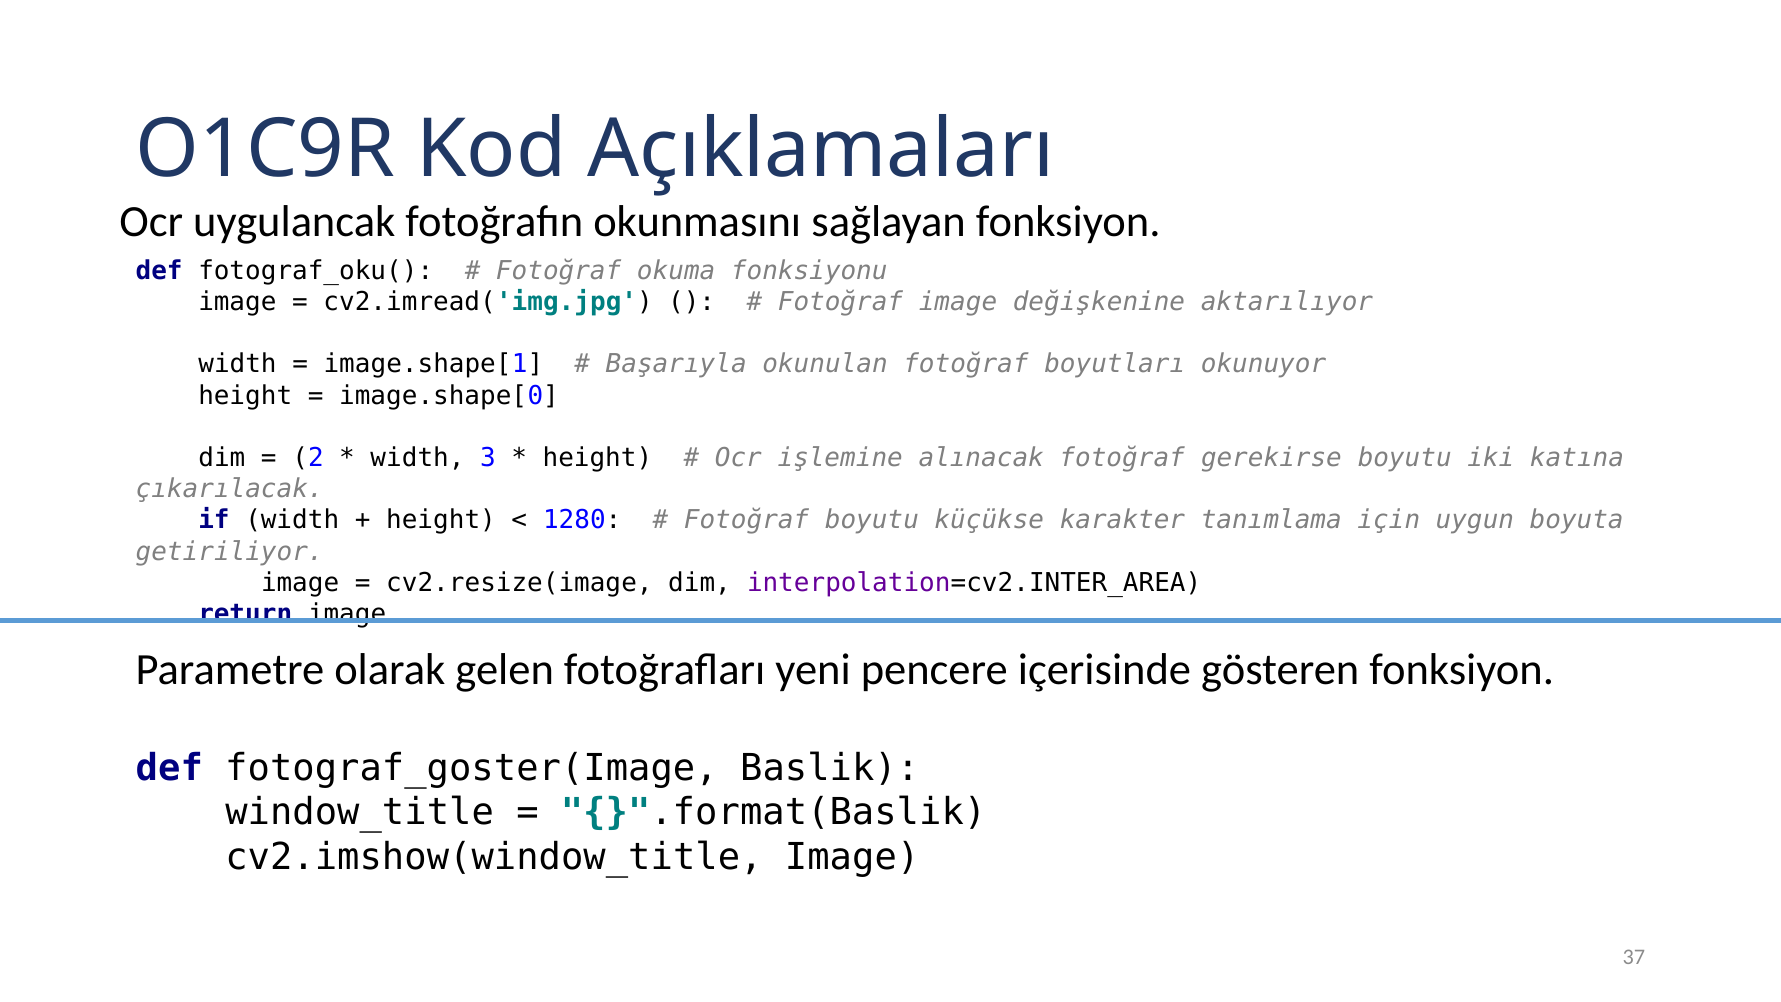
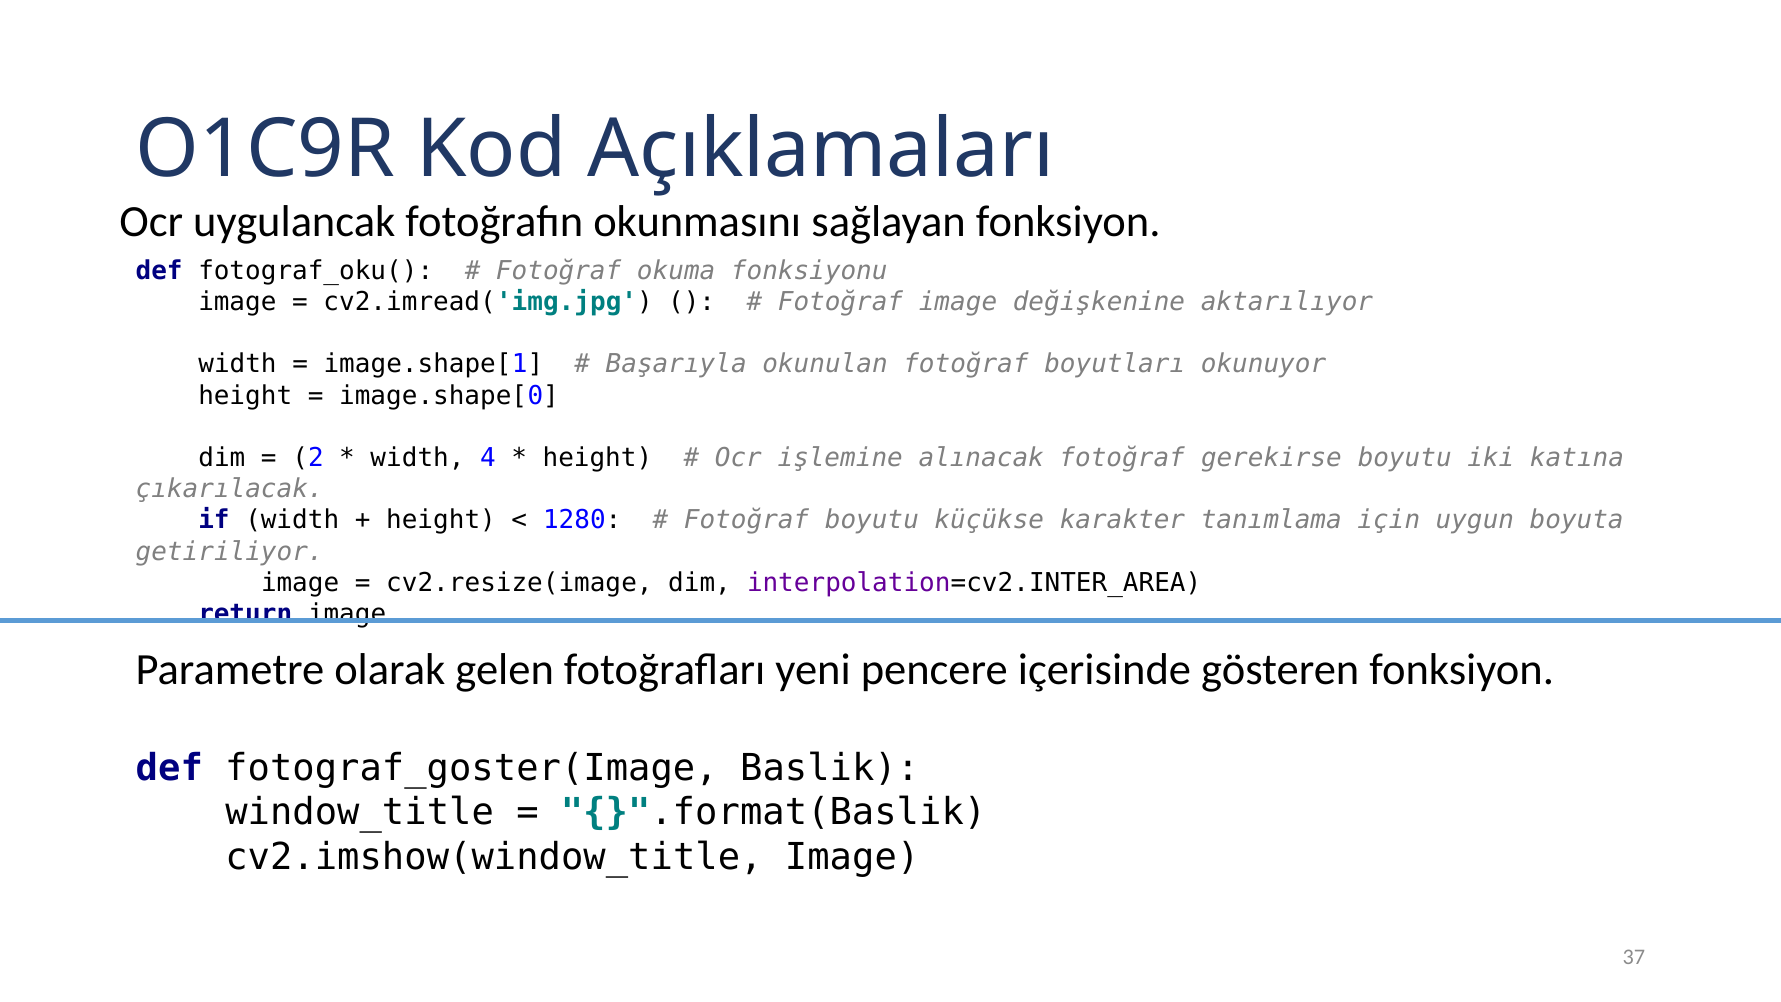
3: 3 -> 4
